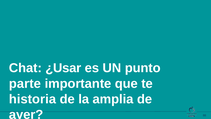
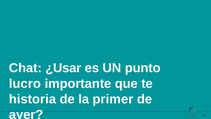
parte: parte -> lucro
amplia: amplia -> primer
